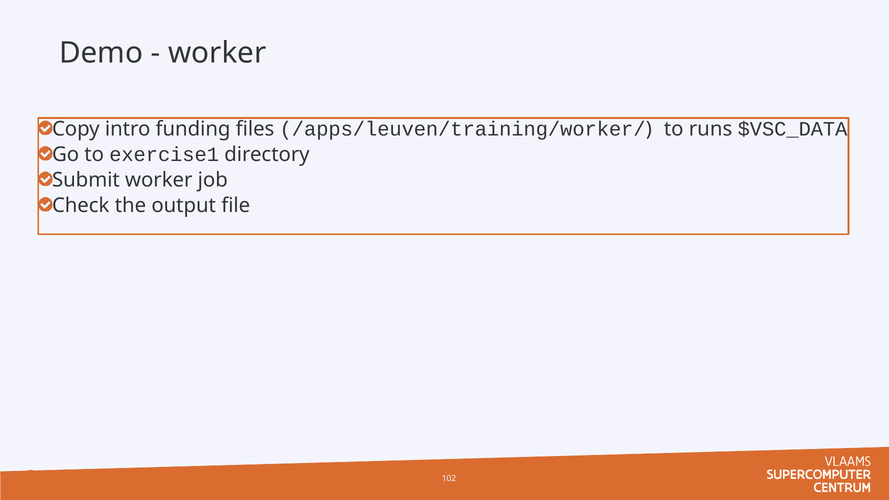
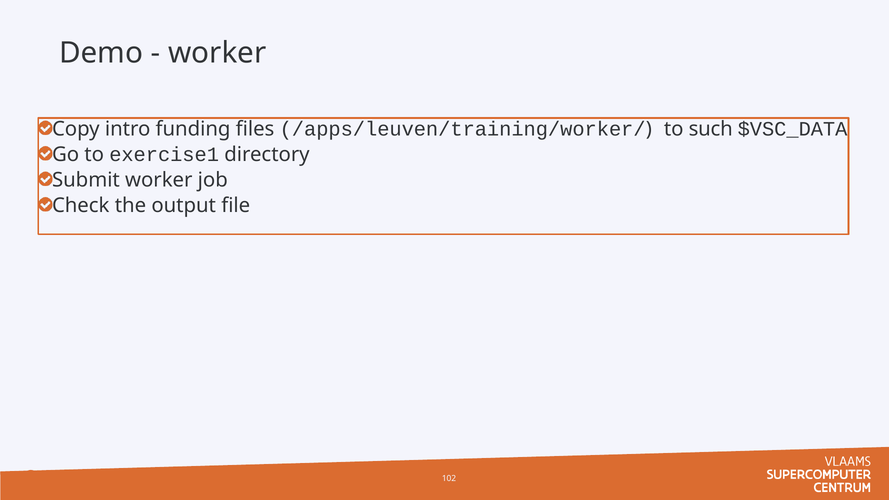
runs: runs -> such
